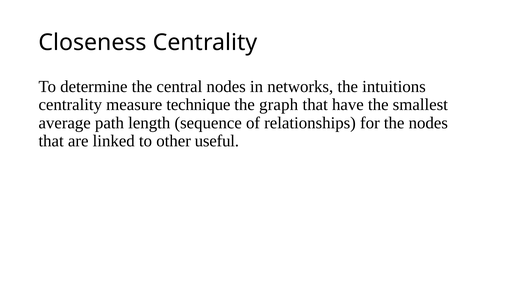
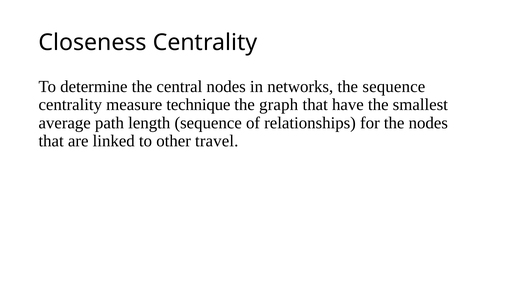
the intuitions: intuitions -> sequence
useful: useful -> travel
